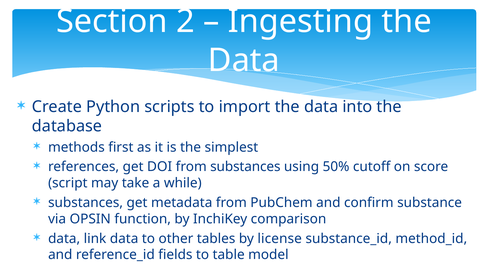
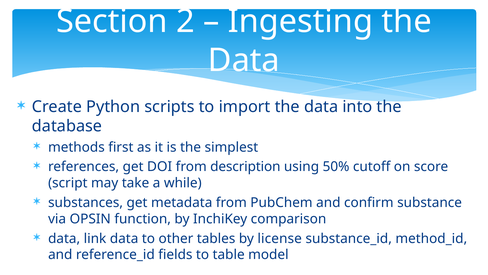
from substances: substances -> description
